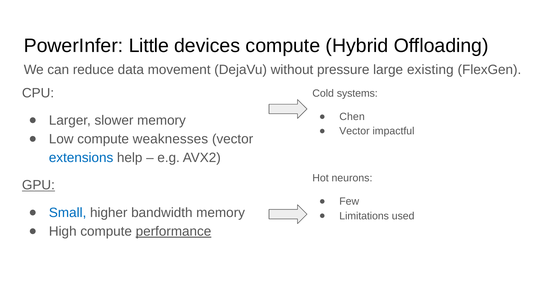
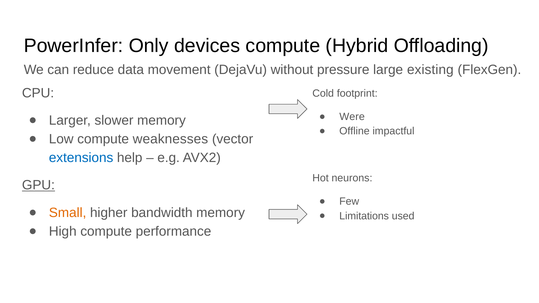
Little: Little -> Only
systems: systems -> footprint
Chen: Chen -> Were
Vector at (354, 131): Vector -> Offline
Small colour: blue -> orange
performance underline: present -> none
